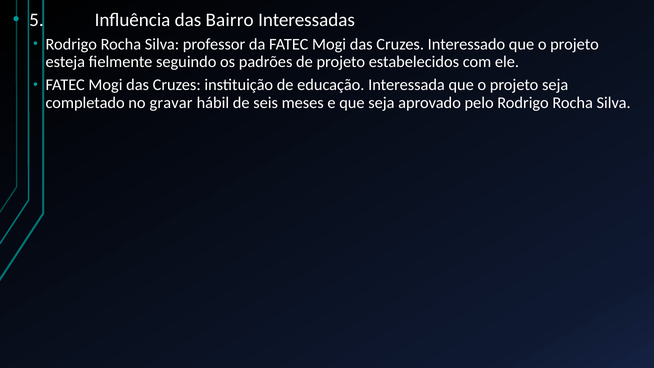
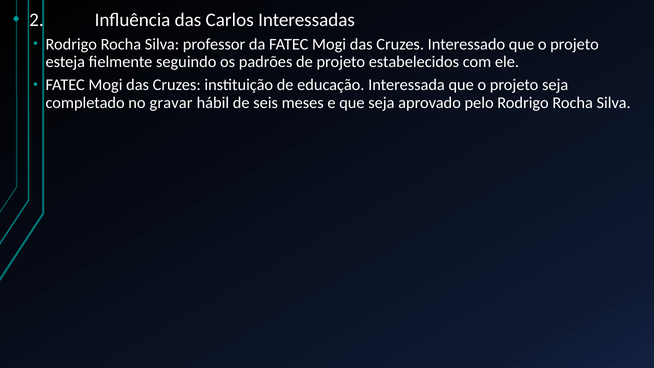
5: 5 -> 2
Bairro: Bairro -> Carlos
